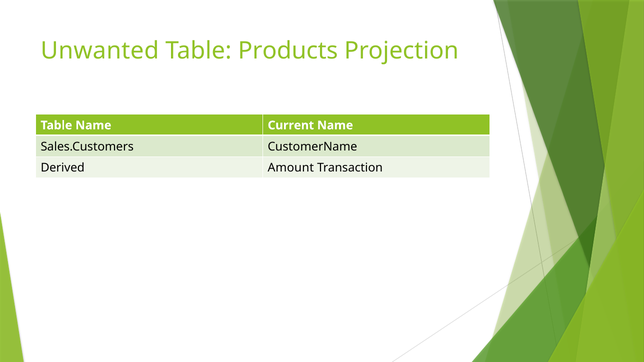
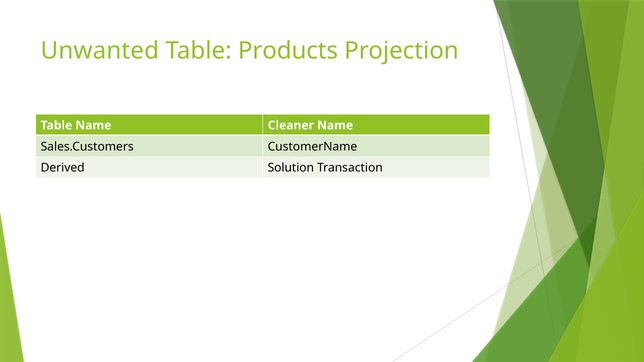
Current: Current -> Cleaner
Amount: Amount -> Solution
